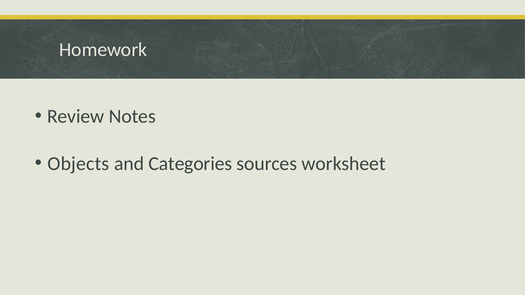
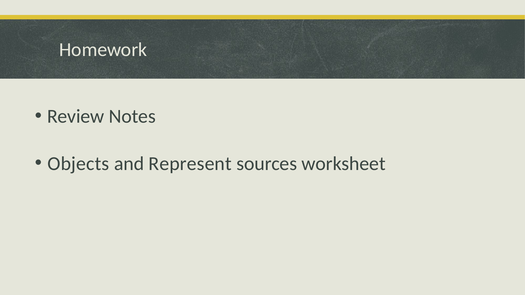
Categories: Categories -> Represent
